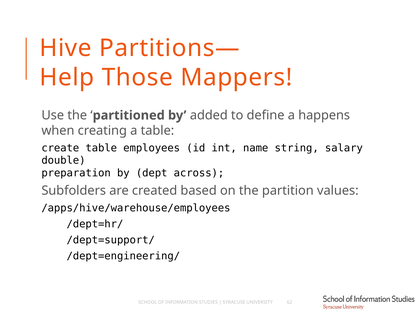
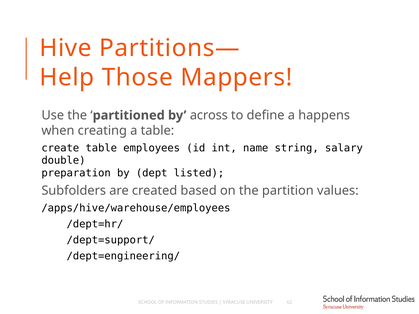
added: added -> across
across: across -> listed
